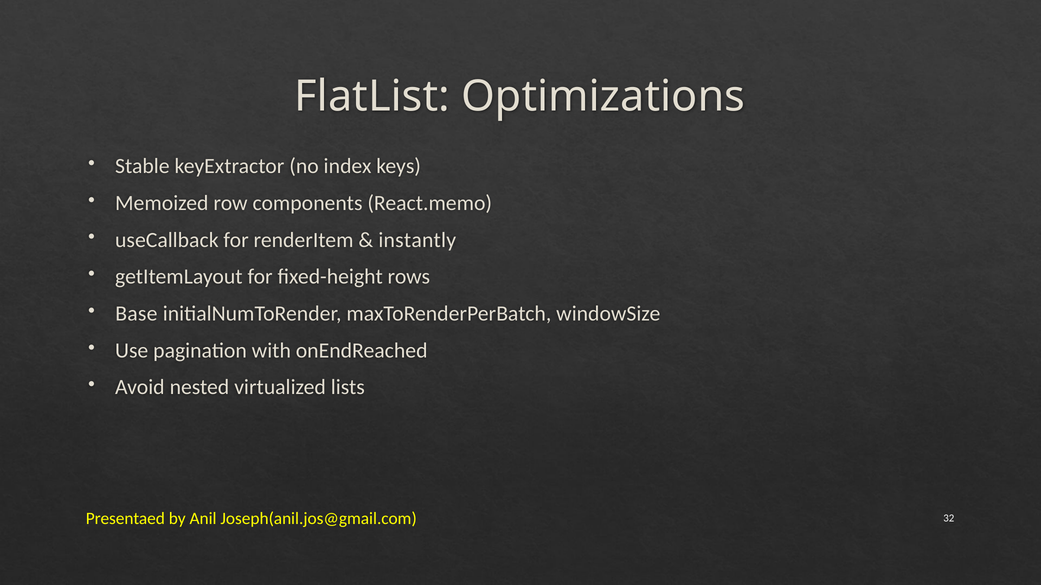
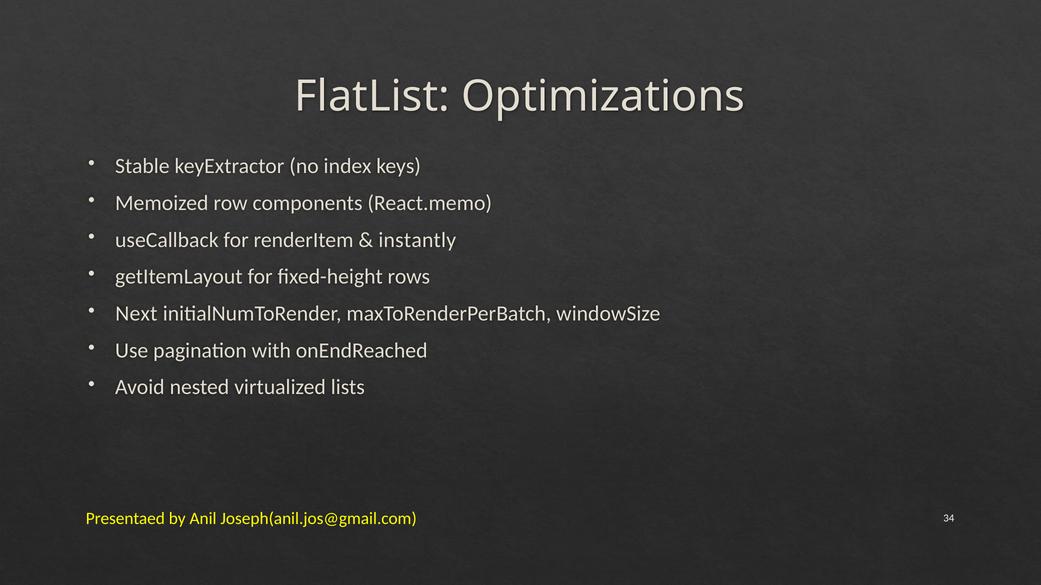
Base: Base -> Next
32: 32 -> 34
